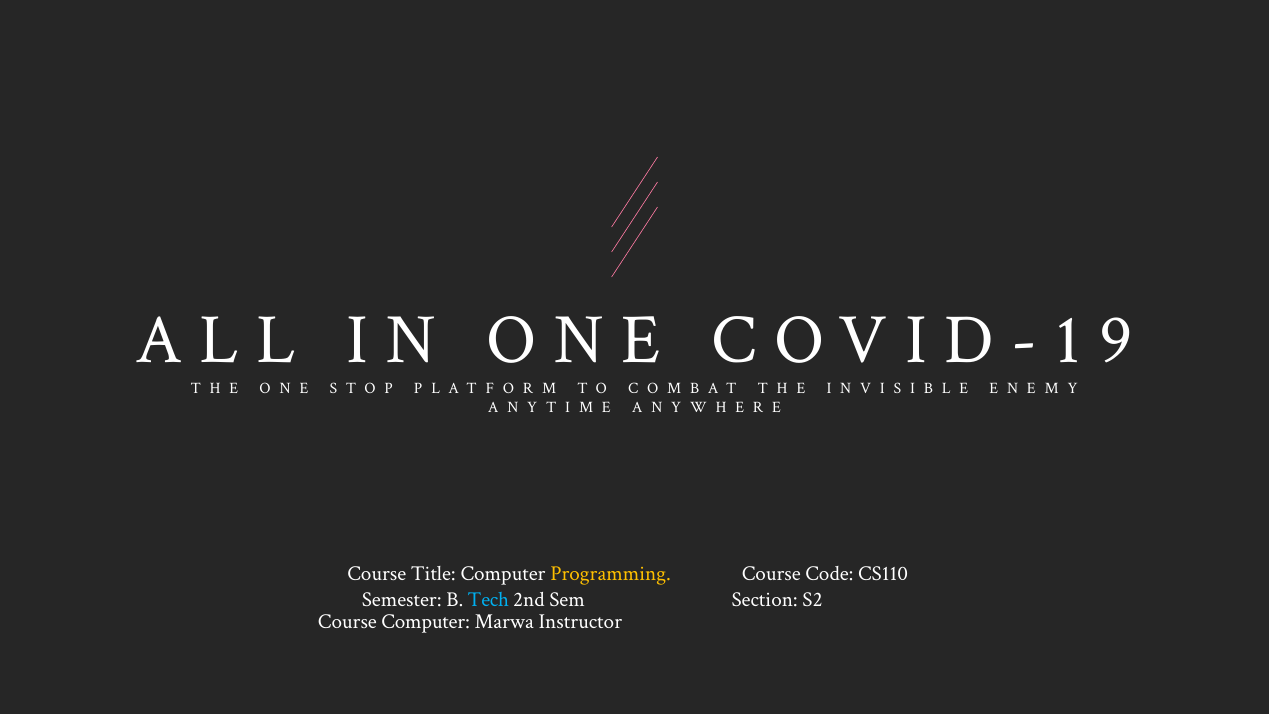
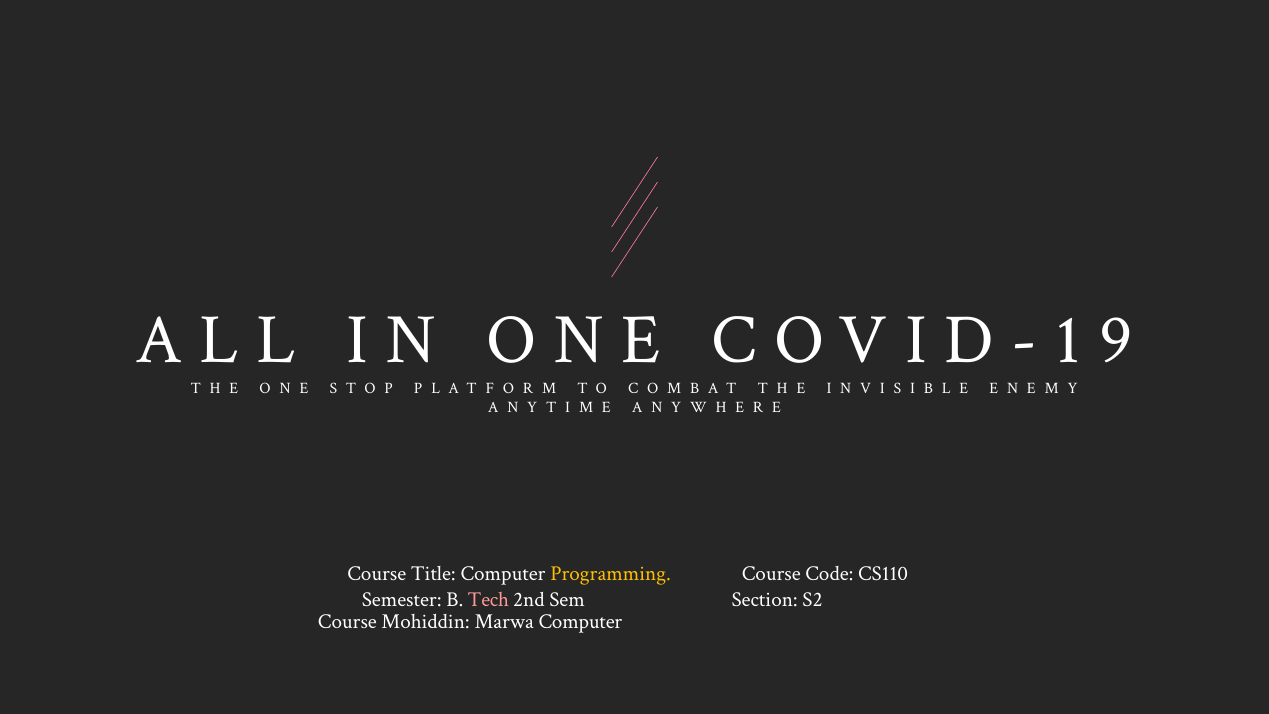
Tech colour: light blue -> pink
Course Computer: Computer -> Mohiddin
Marwa Instructor: Instructor -> Computer
